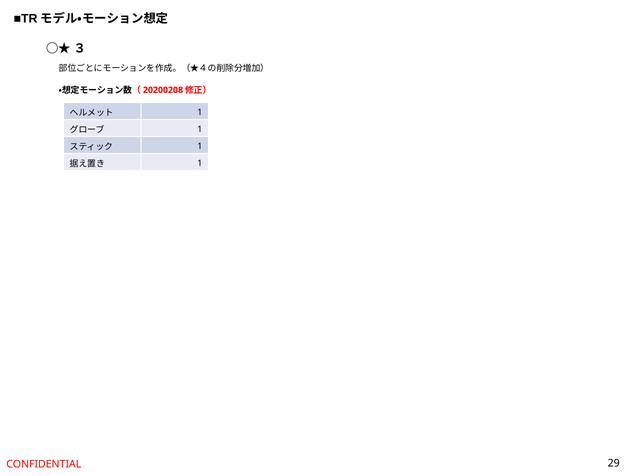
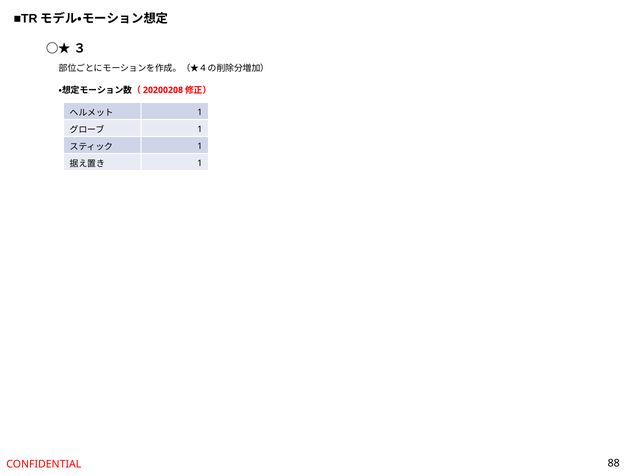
29: 29 -> 88
